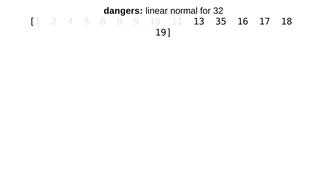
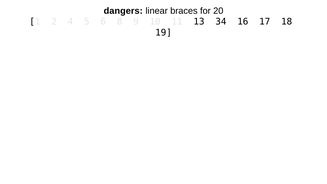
normal: normal -> braces
32: 32 -> 20
35: 35 -> 34
